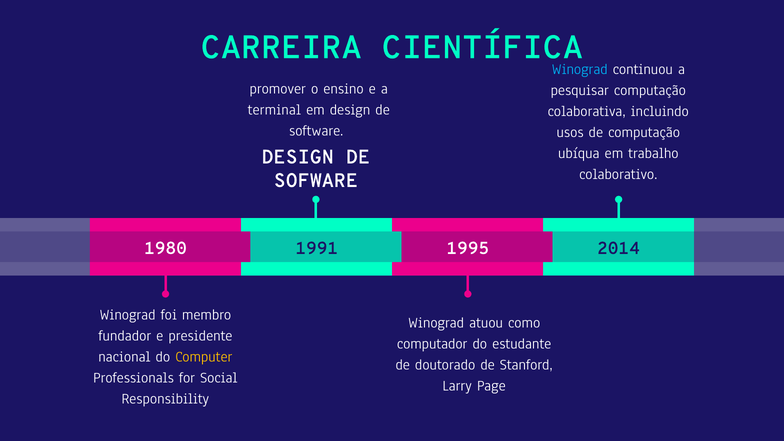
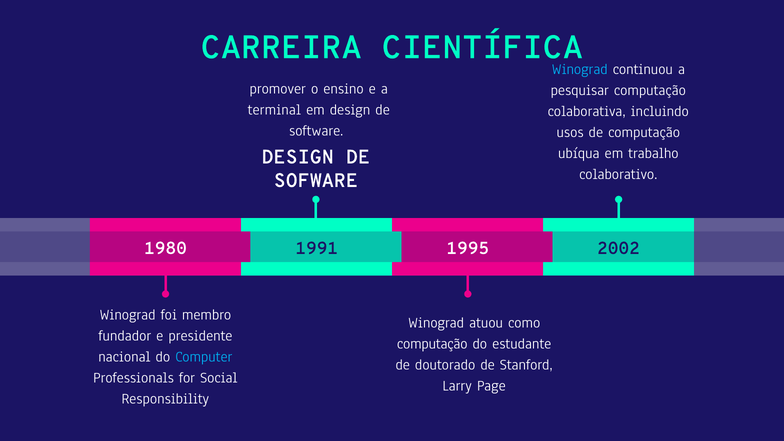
2014: 2014 -> 2002
computador at (432, 344): computador -> computação
Computer colour: yellow -> light blue
